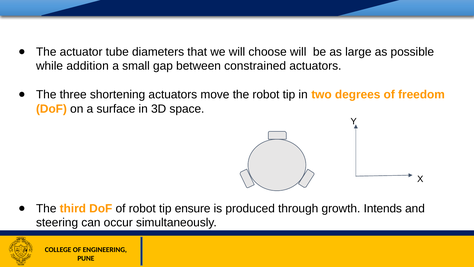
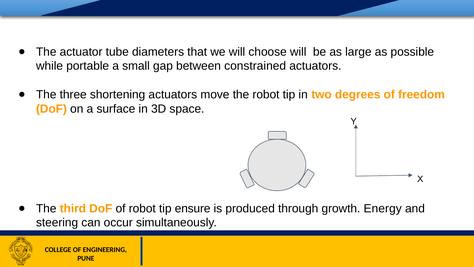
addition: addition -> portable
Intends: Intends -> Energy
